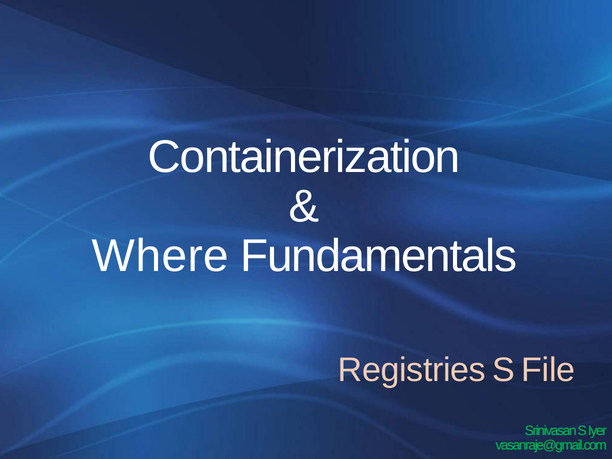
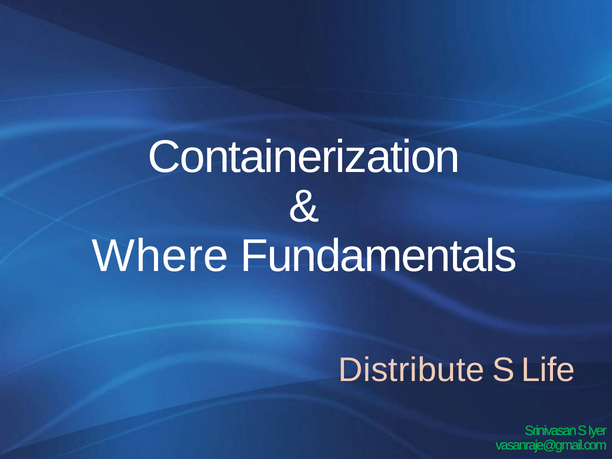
Registries: Registries -> Distribute
File: File -> Life
